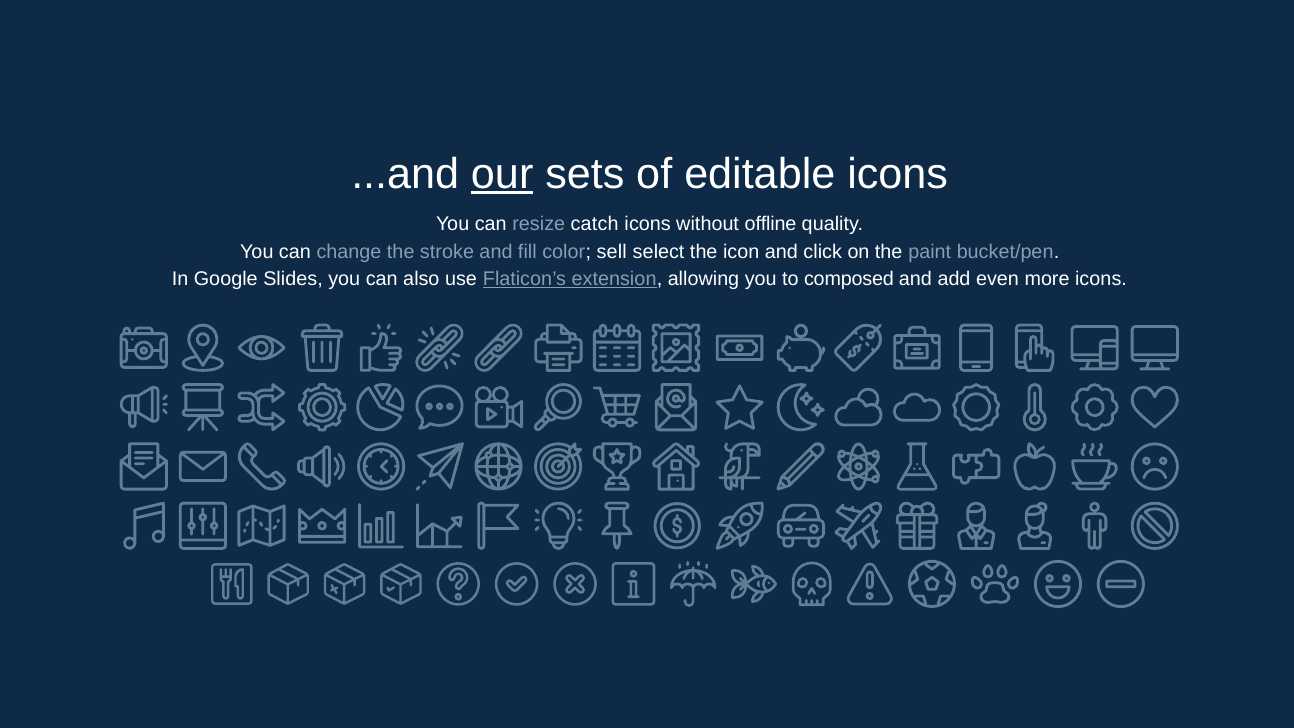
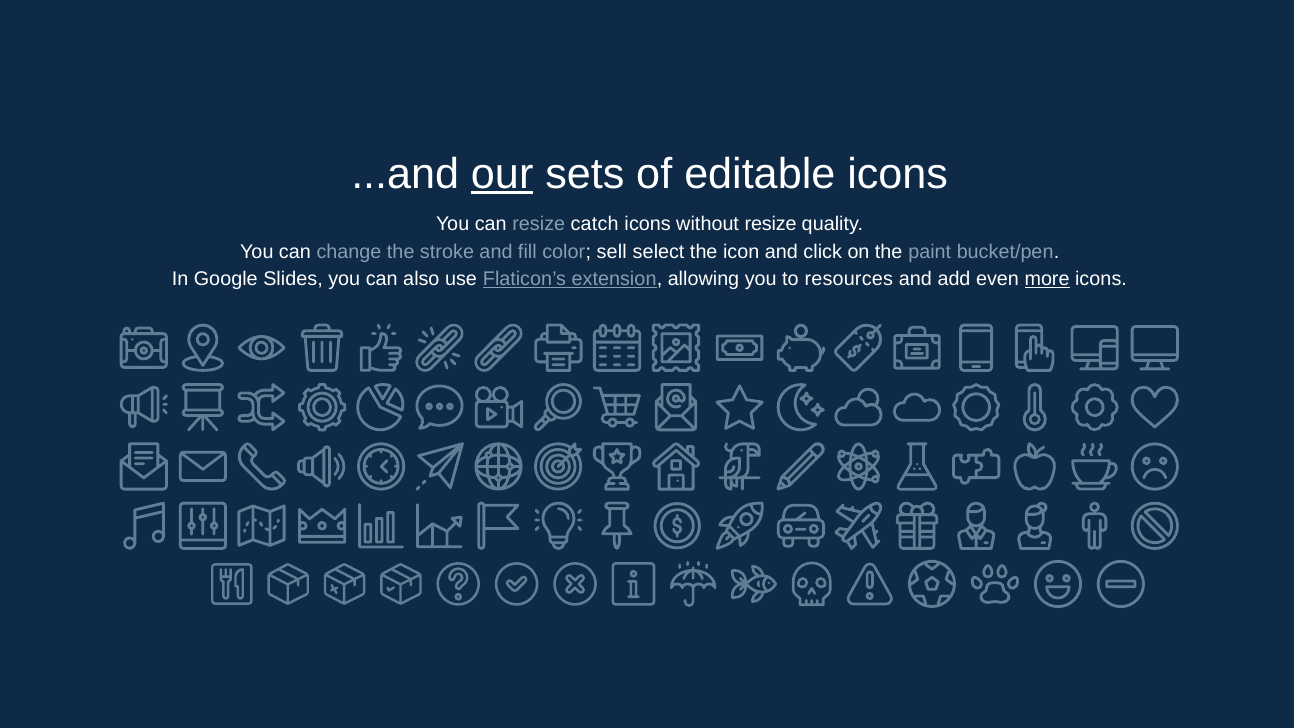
without offline: offline -> resize
composed: composed -> resources
more underline: none -> present
